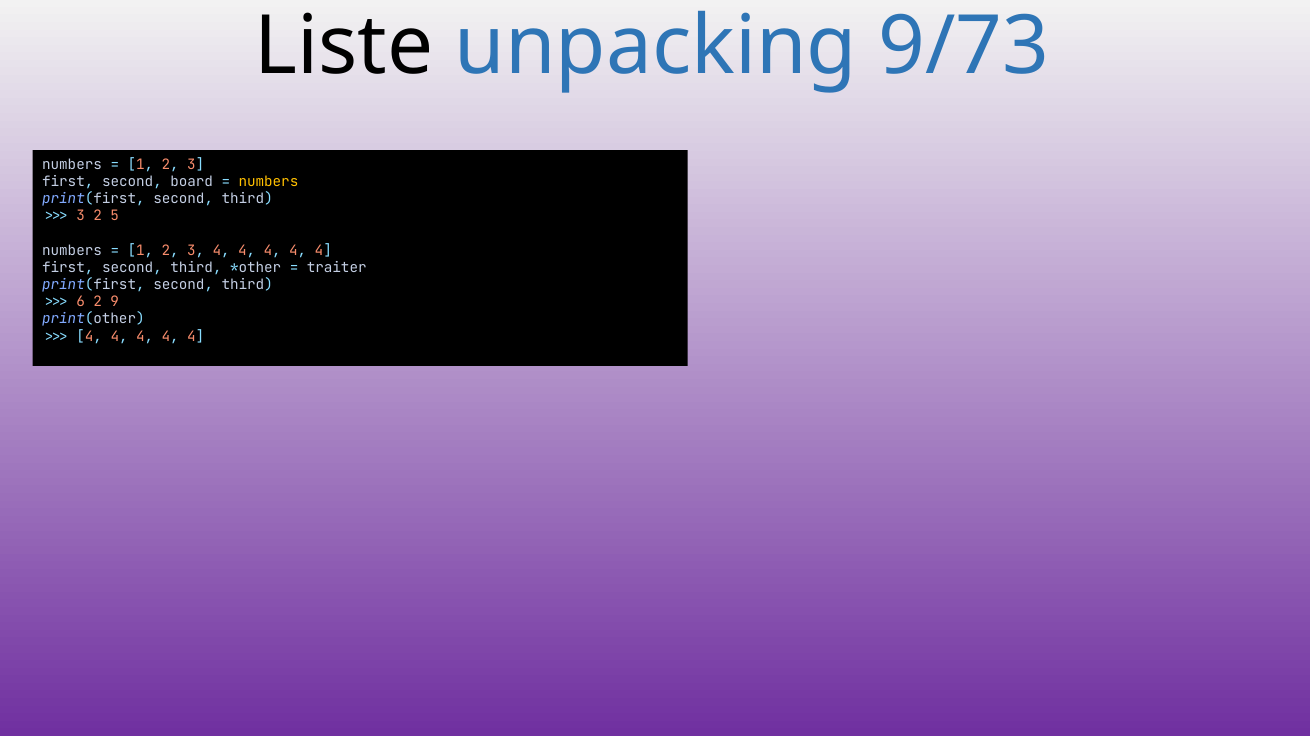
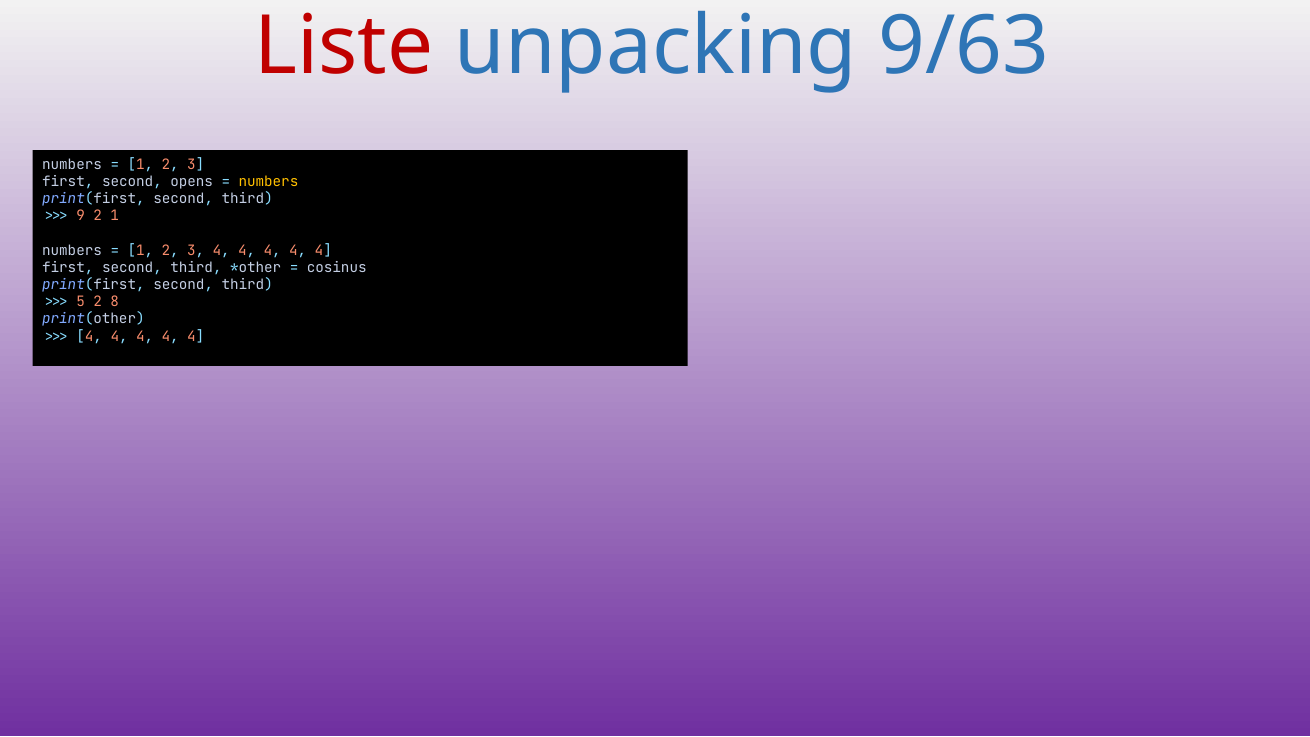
Liste colour: black -> red
9/73: 9/73 -> 9/63
board: board -> opens
3 at (81, 216): 3 -> 9
2 5: 5 -> 1
traiter: traiter -> cosinus
6: 6 -> 5
9: 9 -> 8
